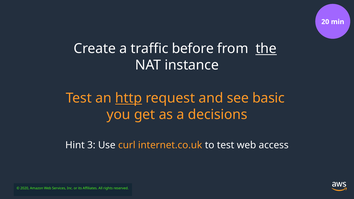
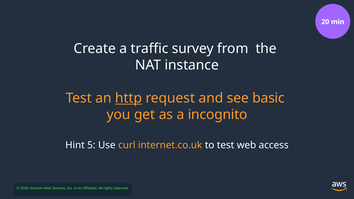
before: before -> survey
the underline: present -> none
decisions: decisions -> incognito
3: 3 -> 5
